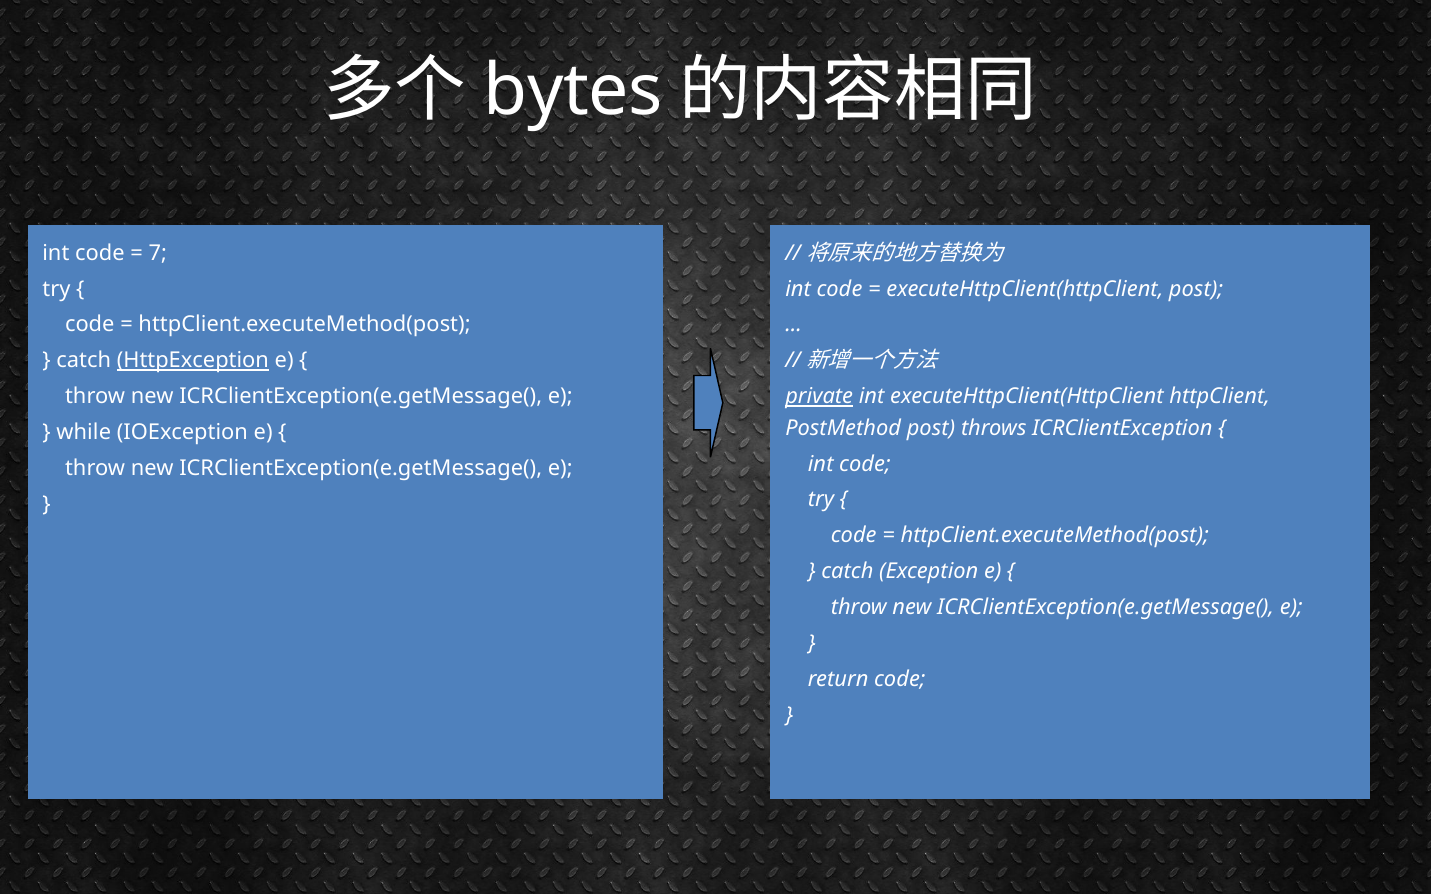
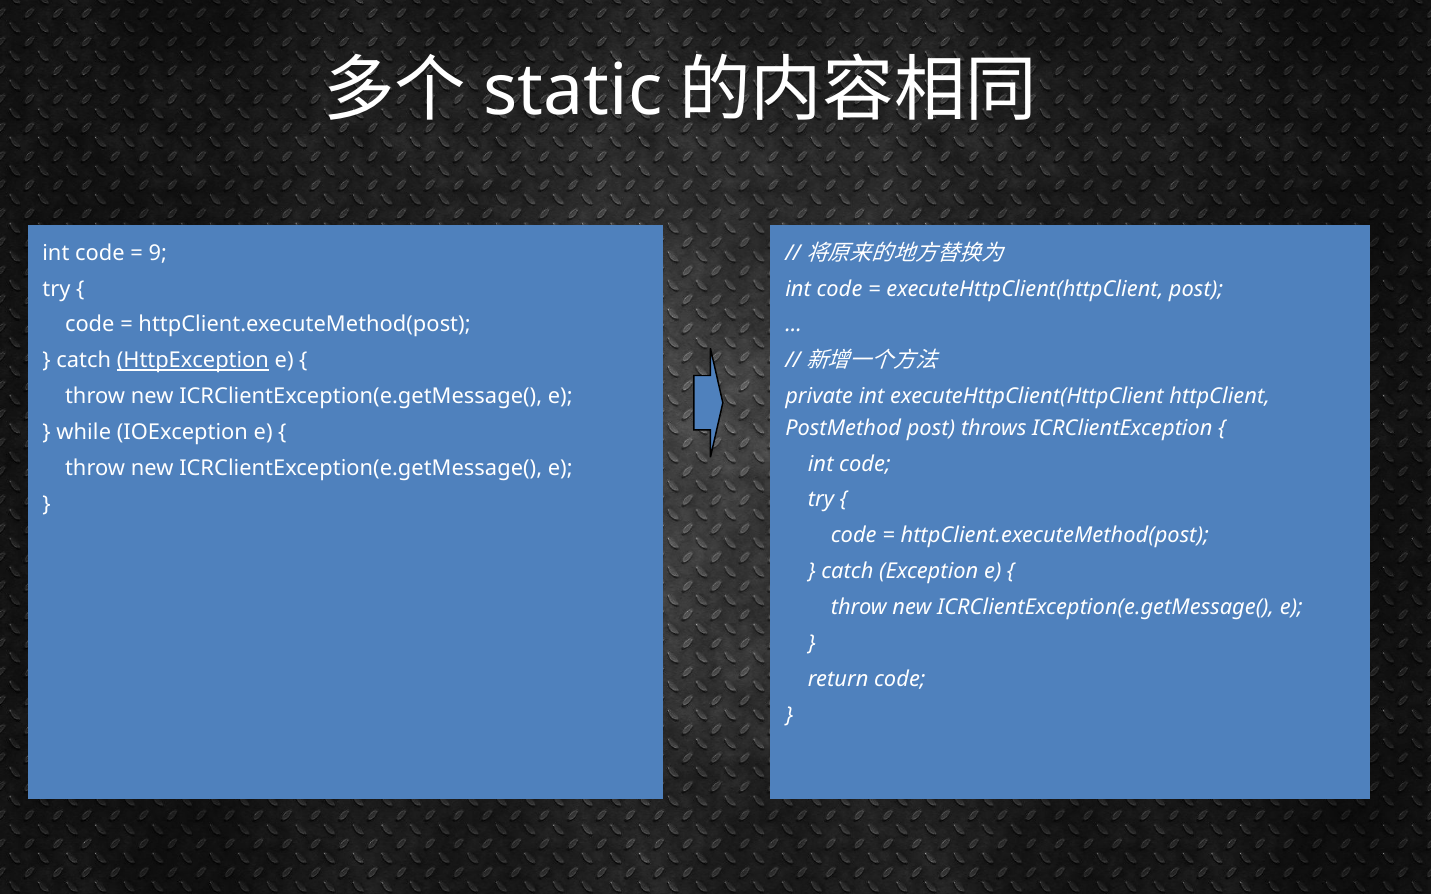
bytes: bytes -> static
7: 7 -> 9
private underline: present -> none
